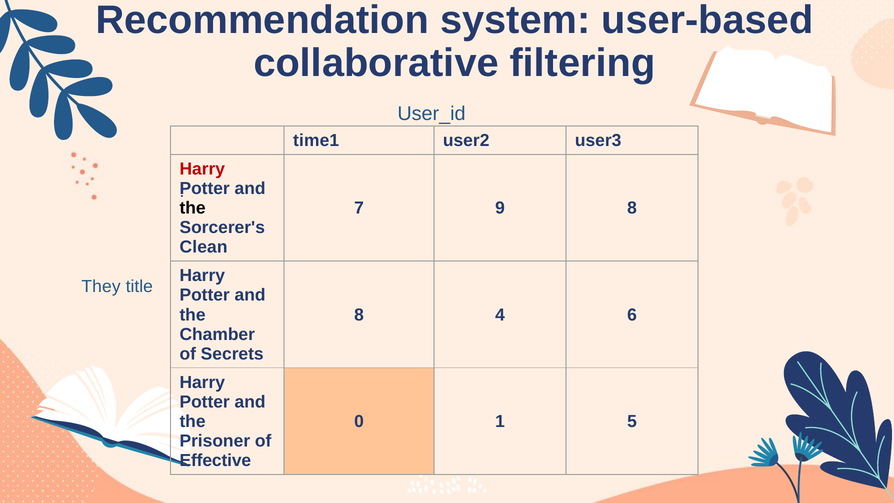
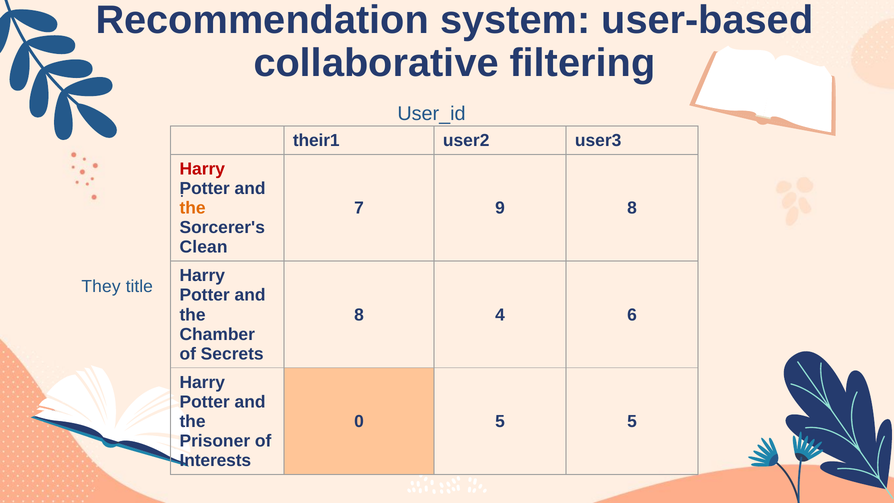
time1: time1 -> their1
the at (193, 208) colour: black -> orange
0 1: 1 -> 5
Effective: Effective -> Interests
